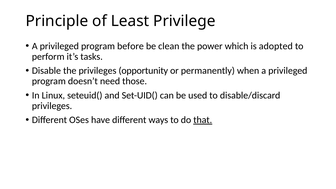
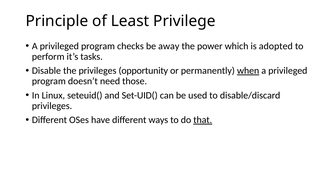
before: before -> checks
clean: clean -> away
when underline: none -> present
